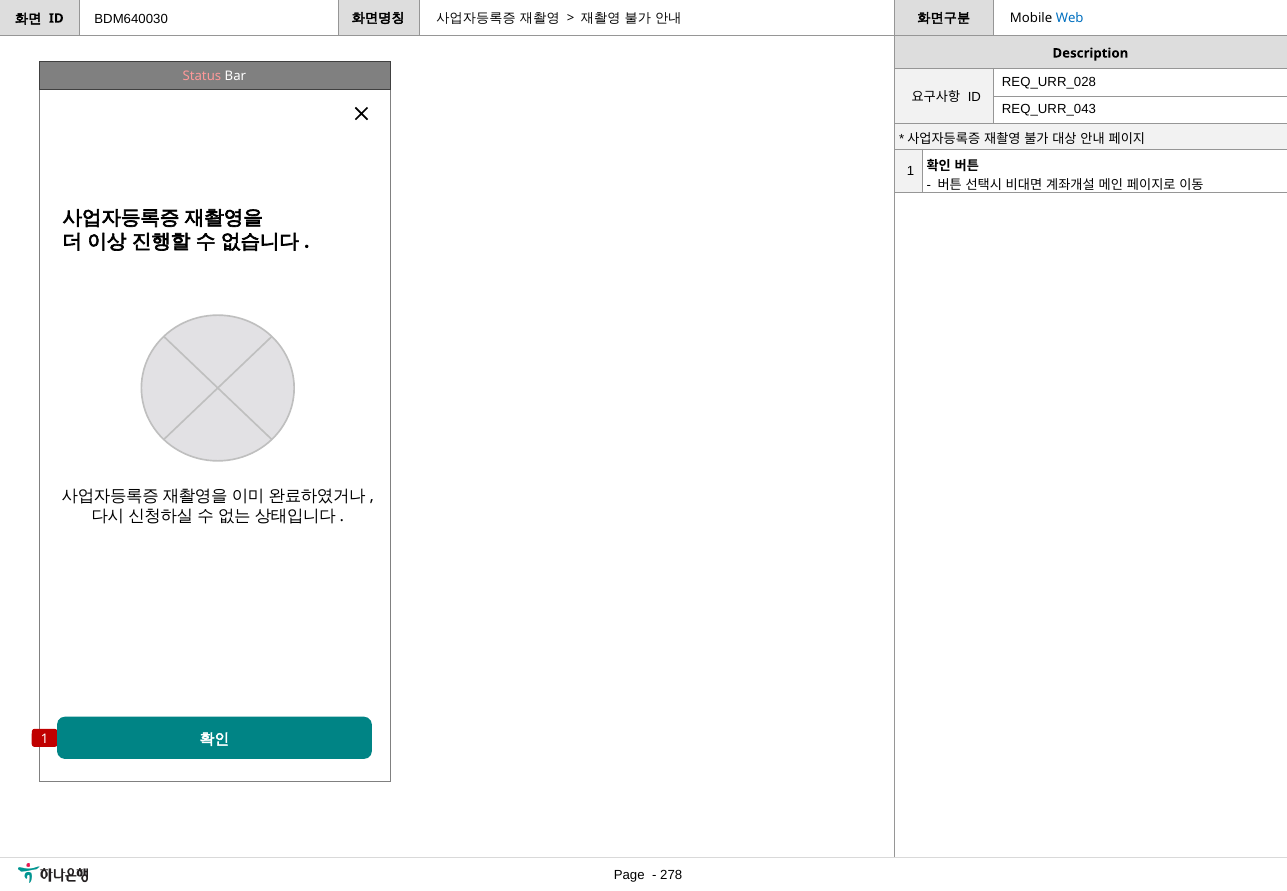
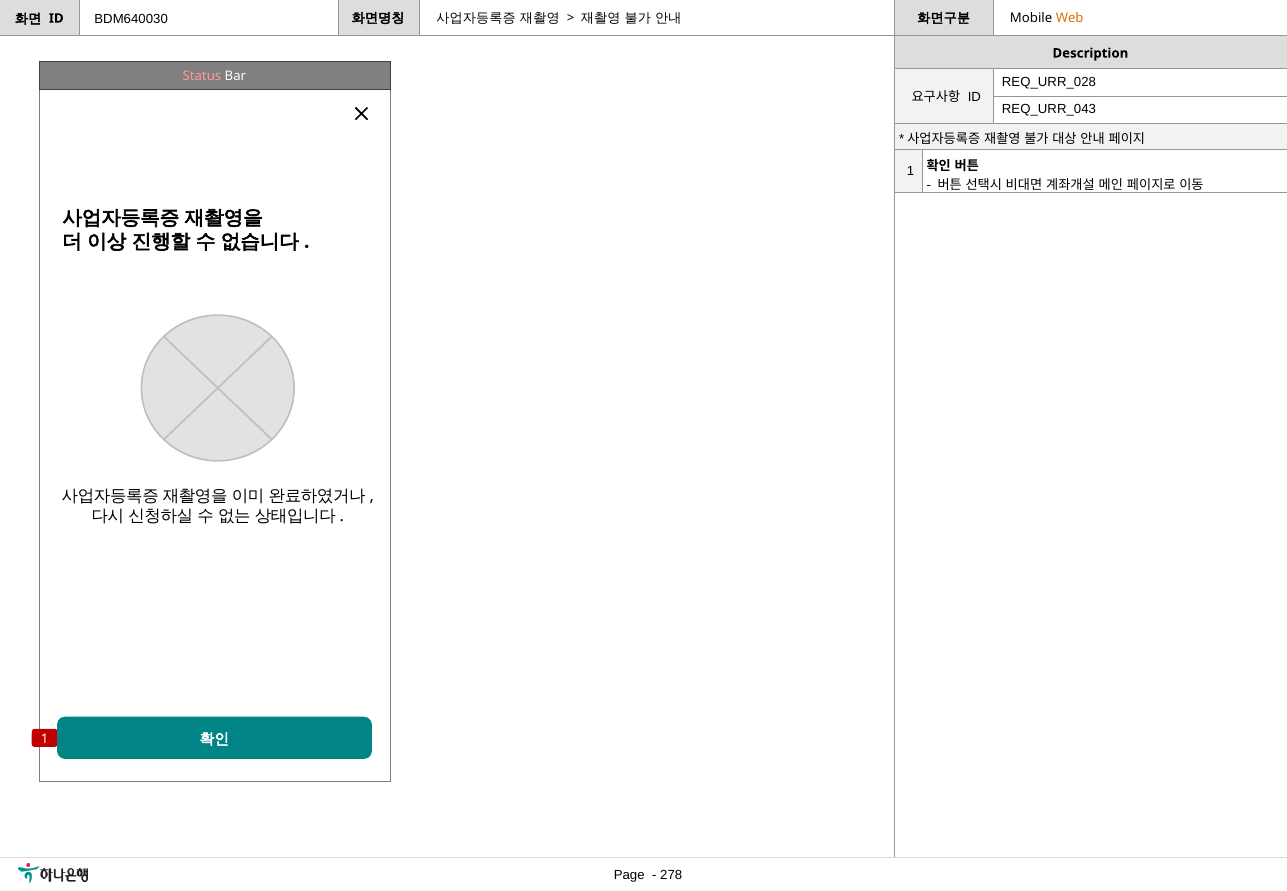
Web colour: blue -> orange
